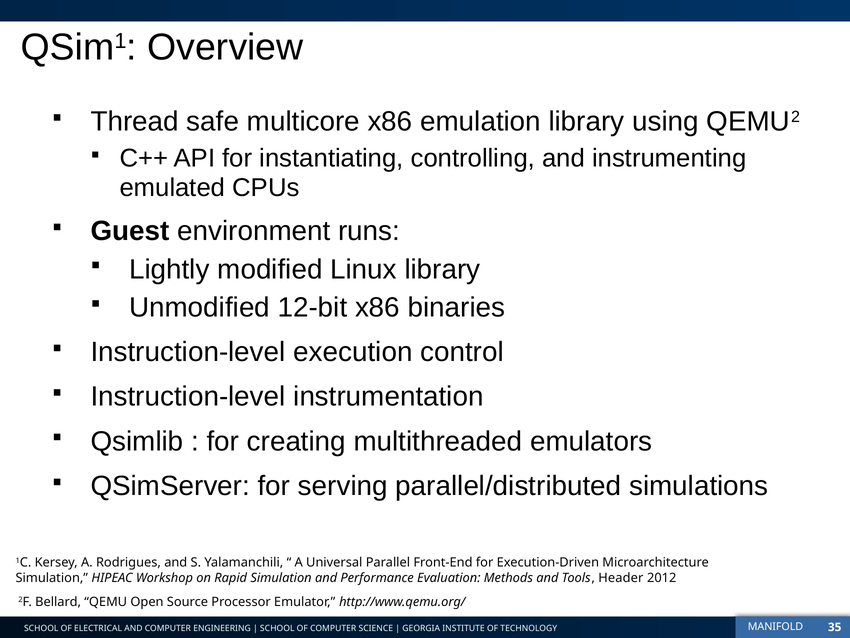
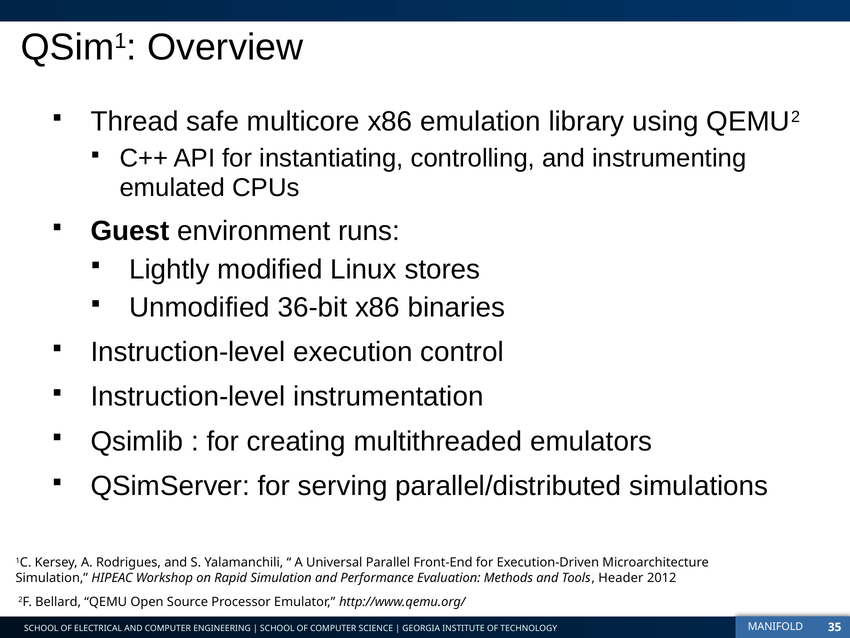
Linux library: library -> stores
12-bit: 12-bit -> 36-bit
